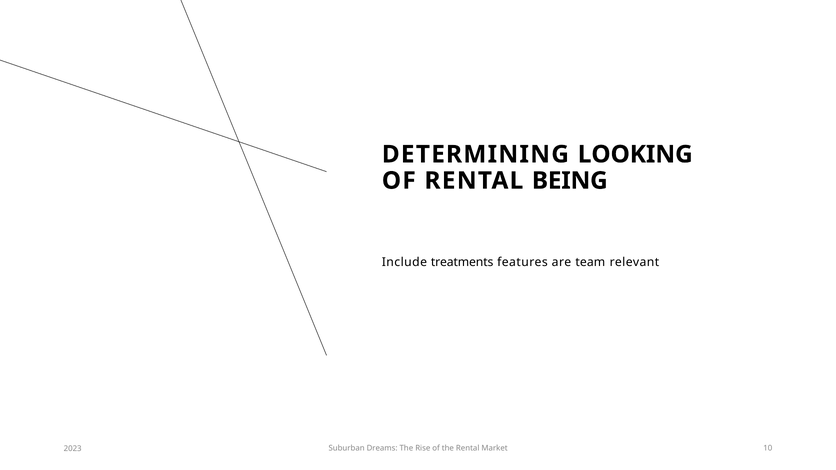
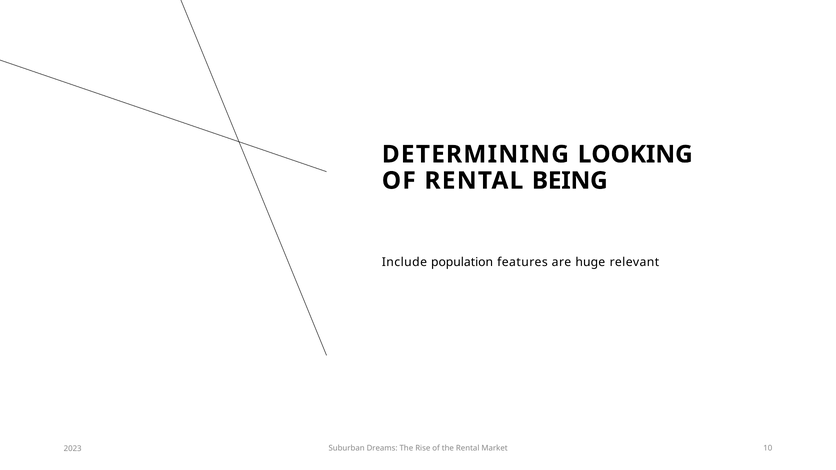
treatments: treatments -> population
team: team -> huge
